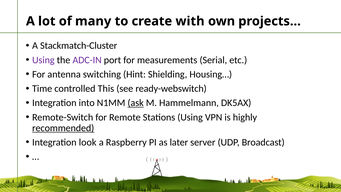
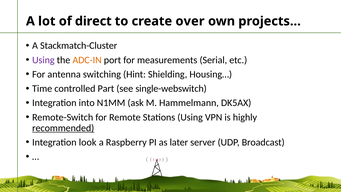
many: many -> direct
with: with -> over
ADC-IN colour: purple -> orange
This: This -> Part
ready-webswitch: ready-webswitch -> single-webswitch
ask underline: present -> none
